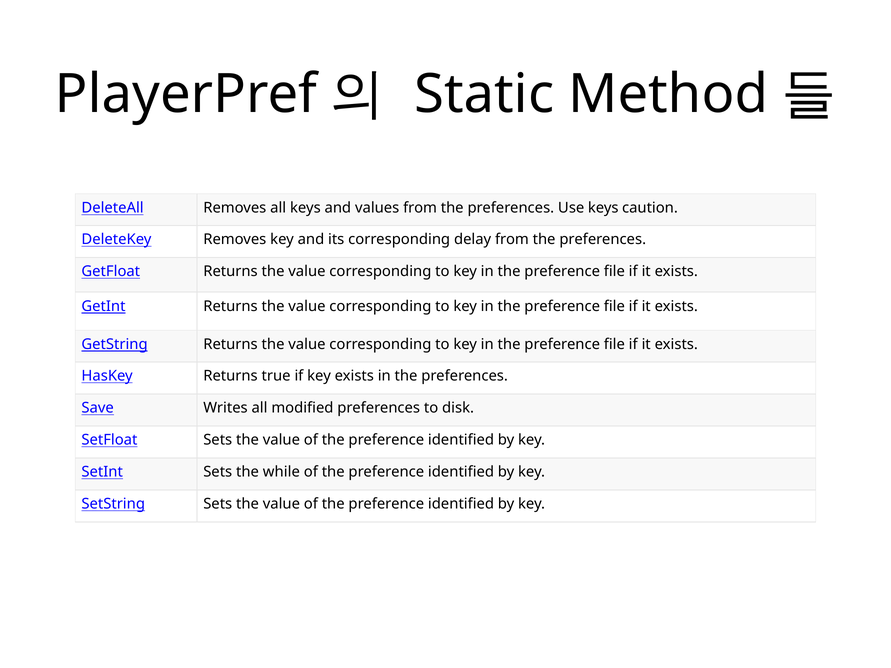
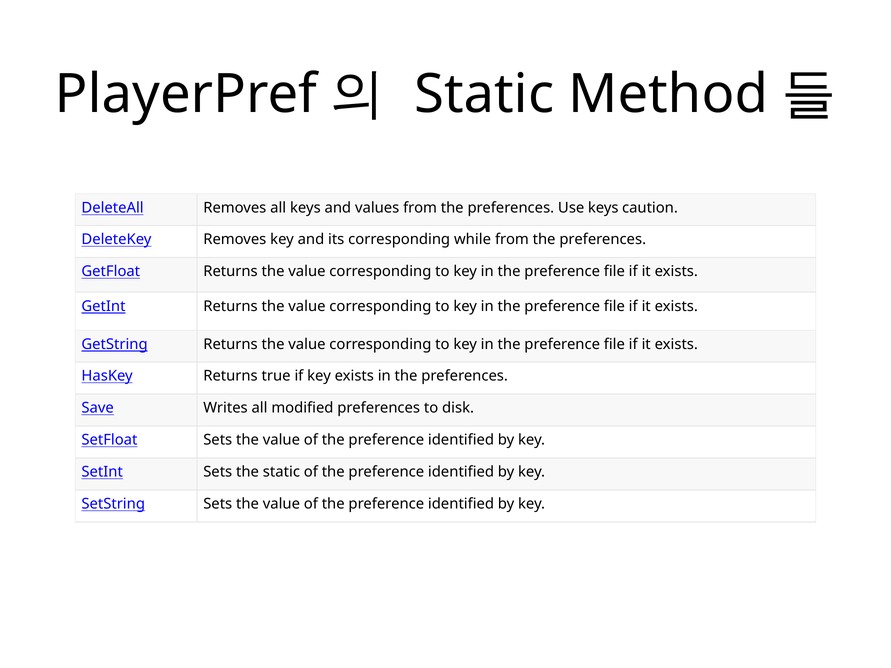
delay: delay -> while
the while: while -> static
